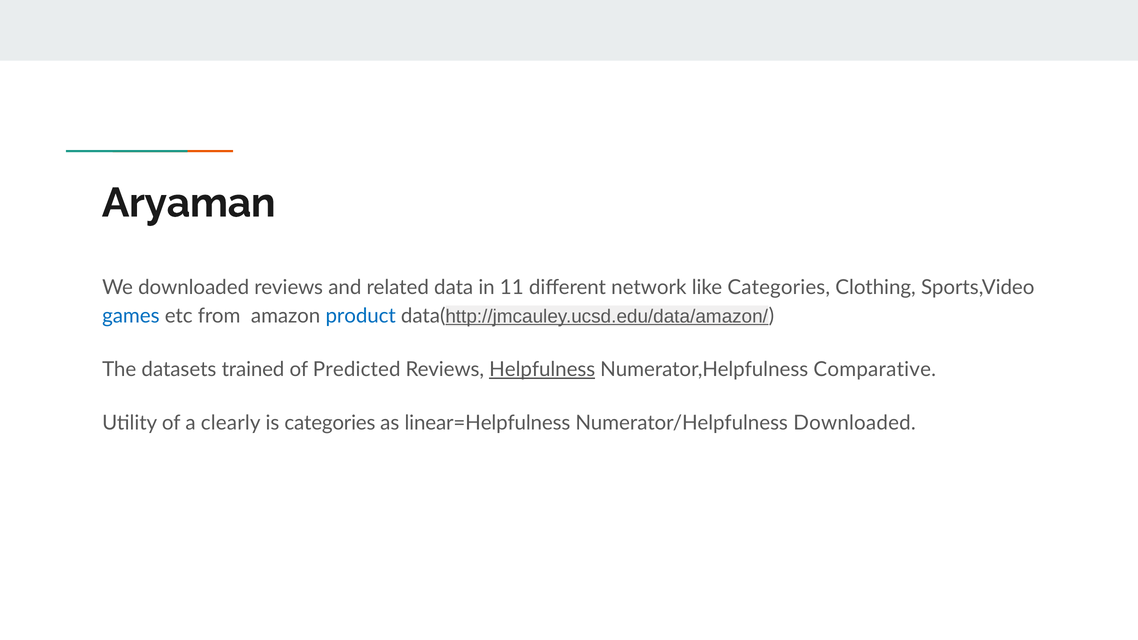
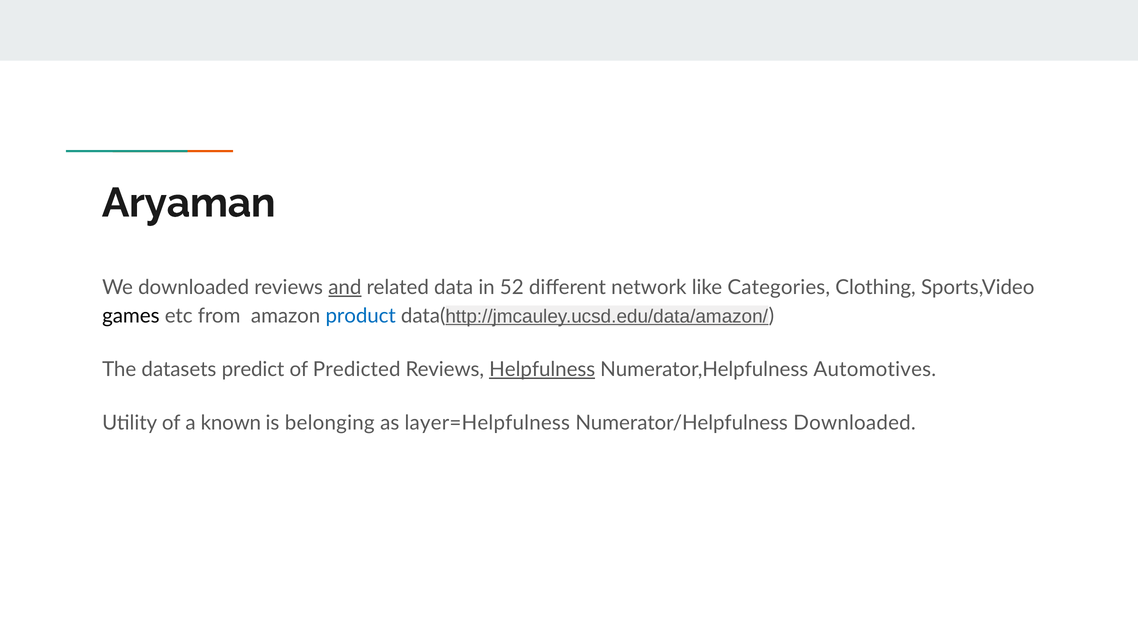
and underline: none -> present
11: 11 -> 52
games colour: blue -> black
trained: trained -> predict
Comparative: Comparative -> Automotives
clearly: clearly -> known
is categories: categories -> belonging
linear=Helpfulness: linear=Helpfulness -> layer=Helpfulness
